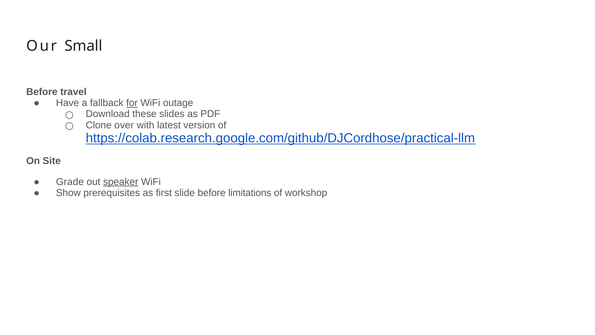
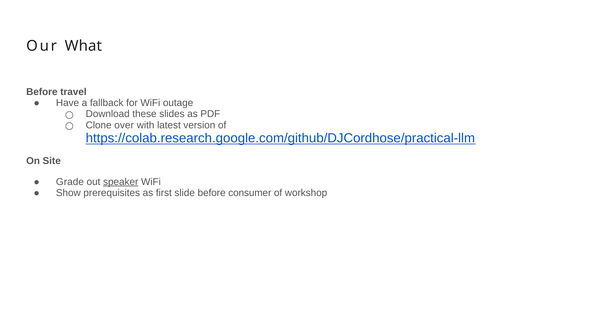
Small: Small -> What
for underline: present -> none
limitations: limitations -> consumer
